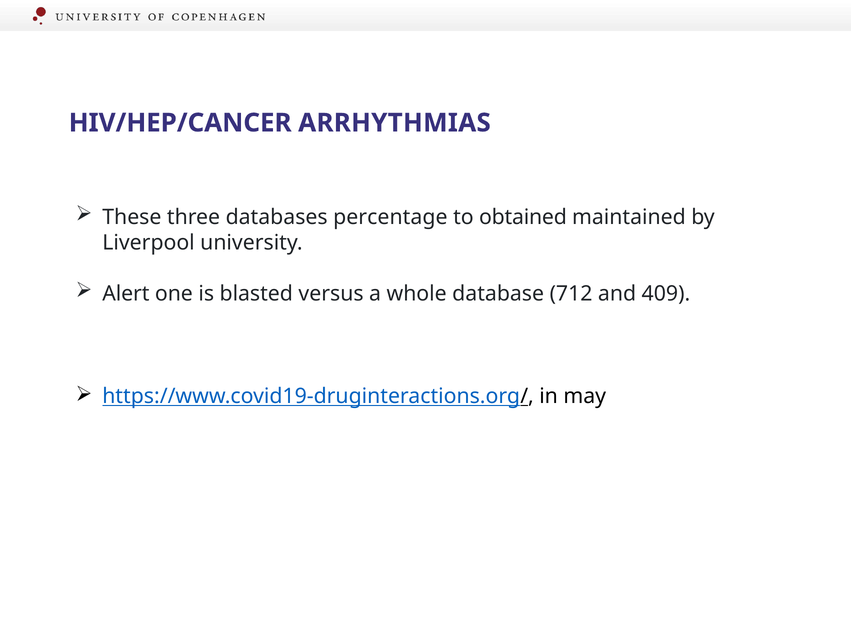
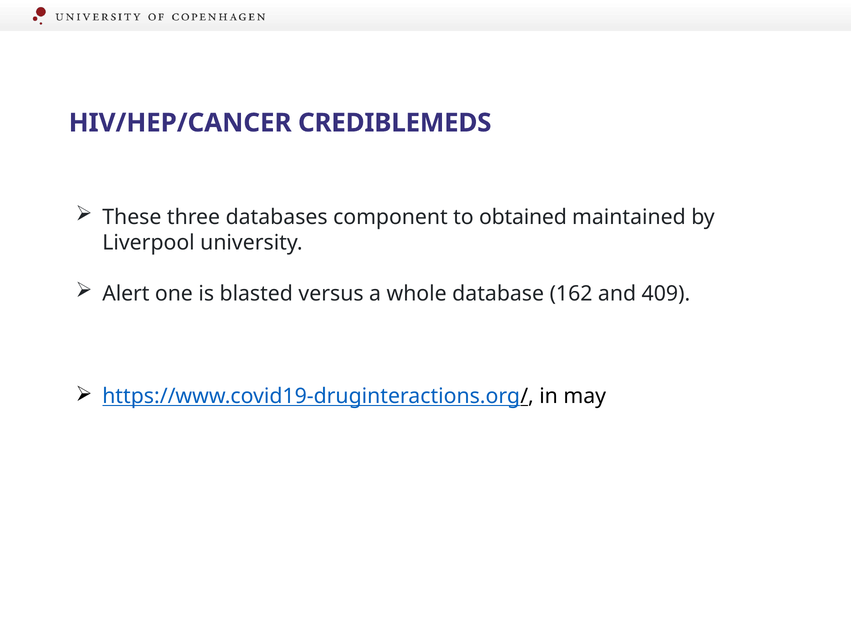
ARRHYTHMIAS: ARRHYTHMIAS -> CREDIBLEMEDS
percentage: percentage -> component
712: 712 -> 162
